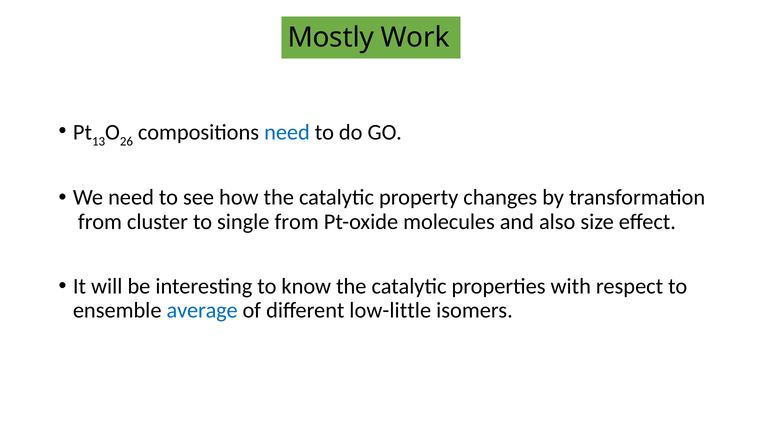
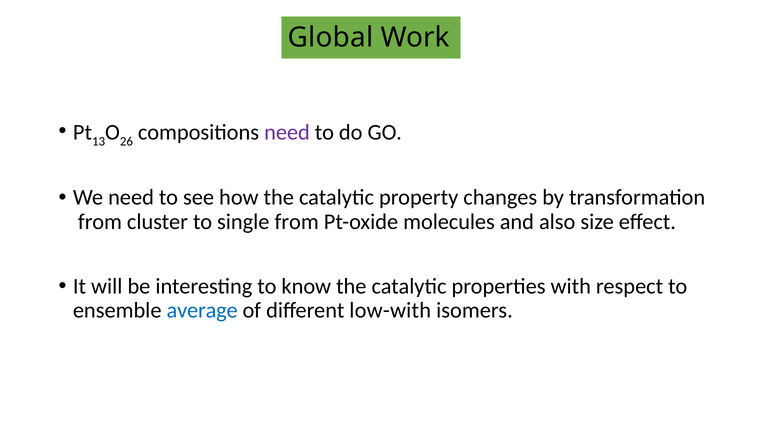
Mostly: Mostly -> Global
need at (287, 133) colour: blue -> purple
low-little: low-little -> low-with
